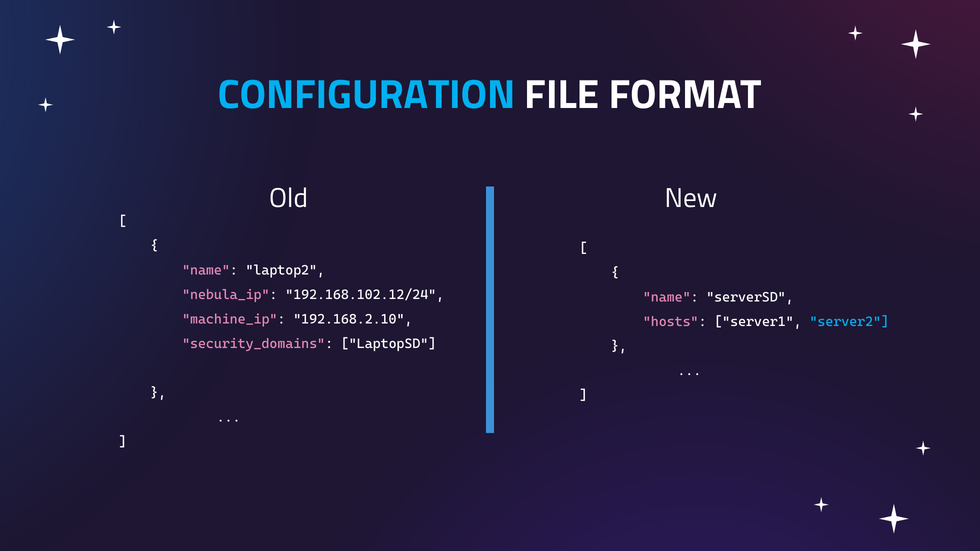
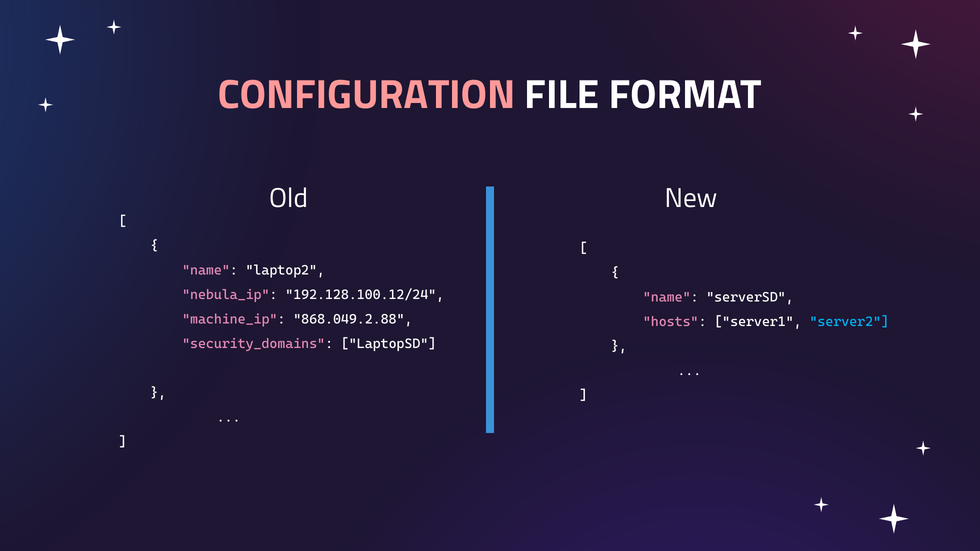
CONFIGURATION colour: light blue -> pink
192.168.102.12/24: 192.168.102.12/24 -> 192.128.100.12/24
192.168.2.10: 192.168.2.10 -> 868.049.2.88
